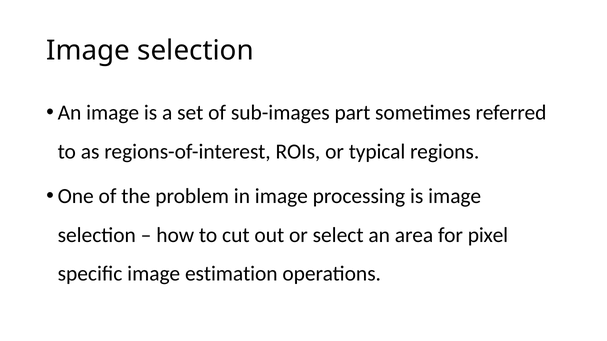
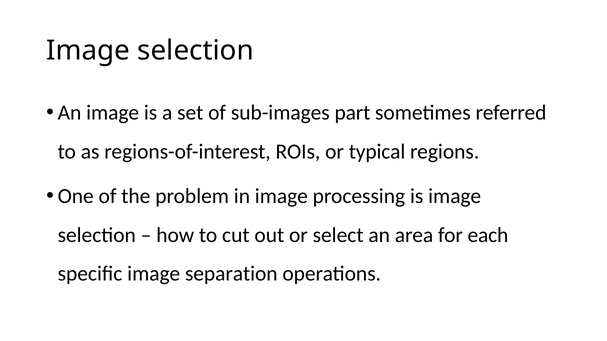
pixel: pixel -> each
estimation: estimation -> separation
